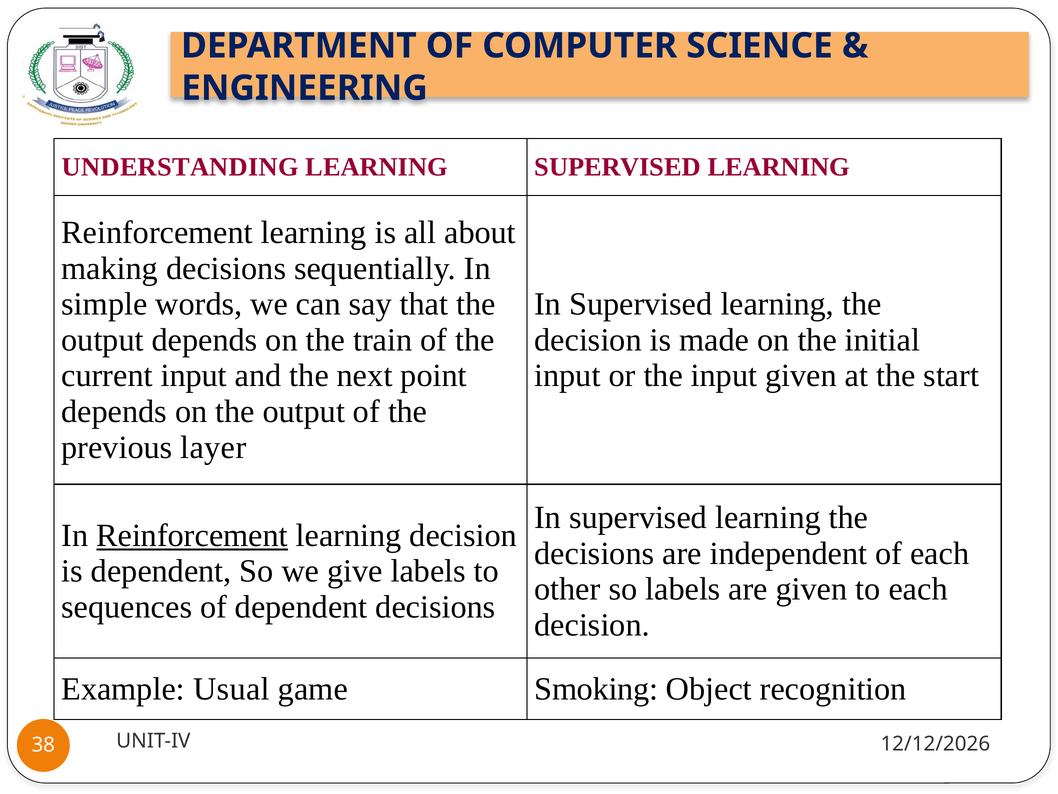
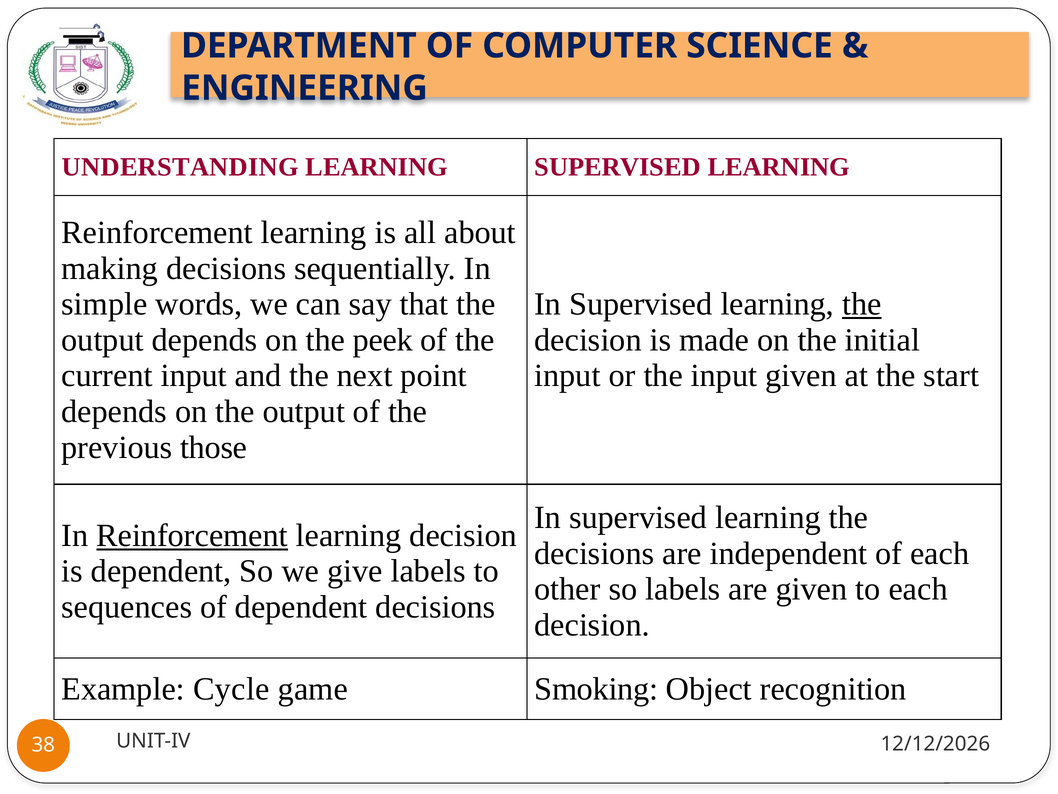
the at (862, 304) underline: none -> present
train: train -> peek
layer: layer -> those
Usual: Usual -> Cycle
